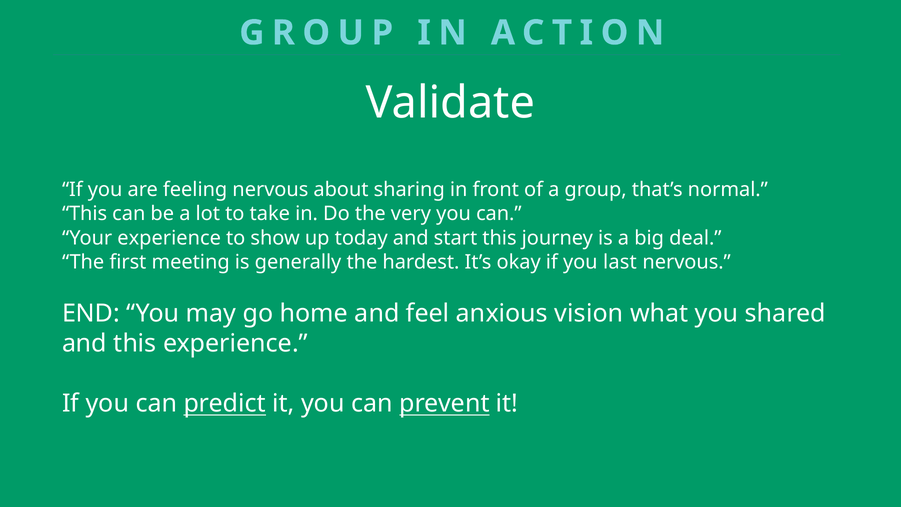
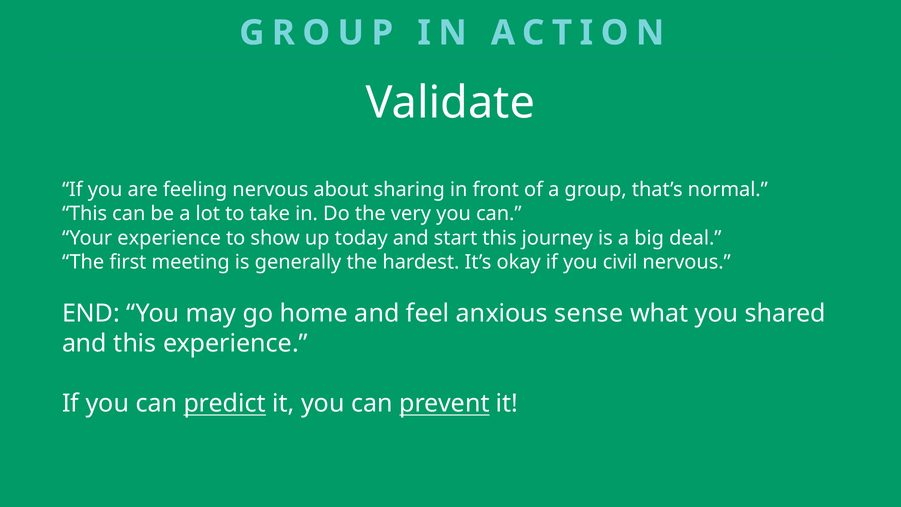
last: last -> civil
vision: vision -> sense
